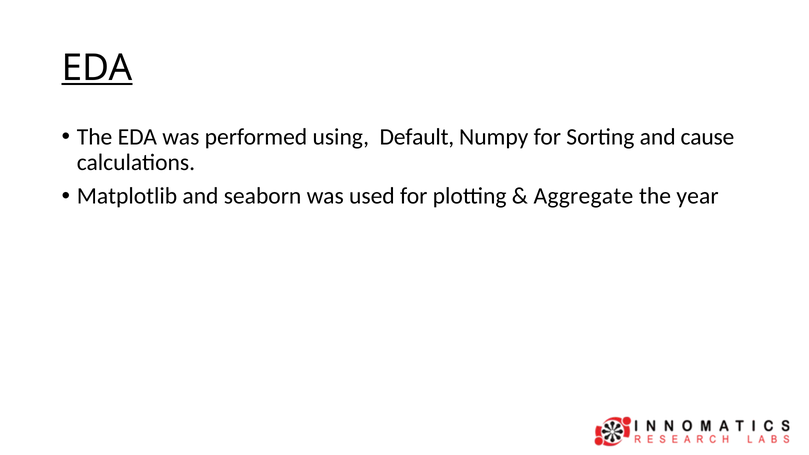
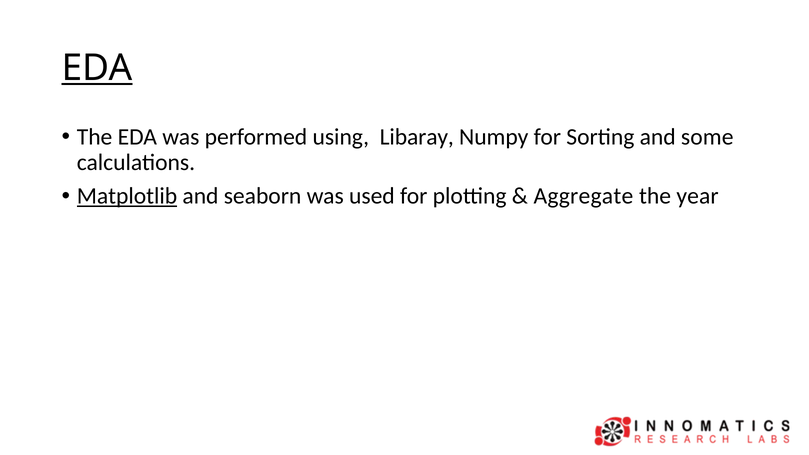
Default: Default -> Libaray
cause: cause -> some
Matplotlib underline: none -> present
